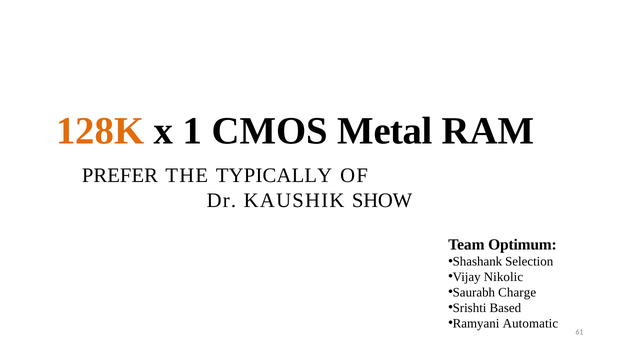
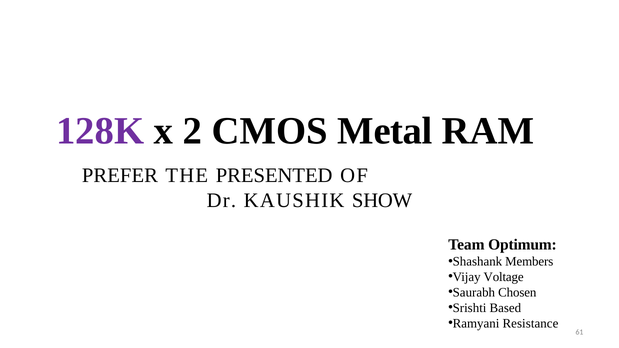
128K colour: orange -> purple
1: 1 -> 2
TYPICALLY: TYPICALLY -> PRESENTED
Selection: Selection -> Members
Nikolic: Nikolic -> Voltage
Charge: Charge -> Chosen
Automatic: Automatic -> Resistance
